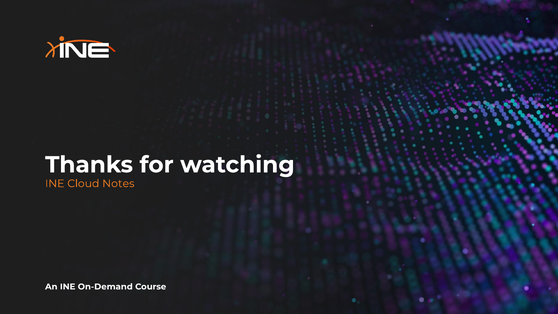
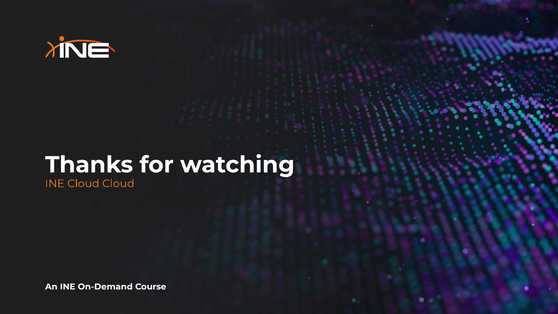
Cloud Notes: Notes -> Cloud
